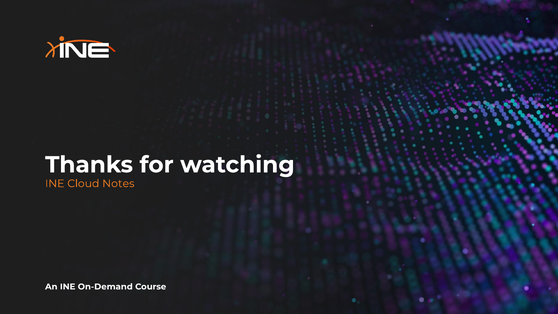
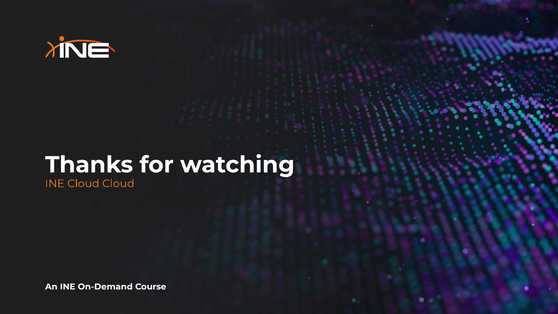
Cloud Notes: Notes -> Cloud
